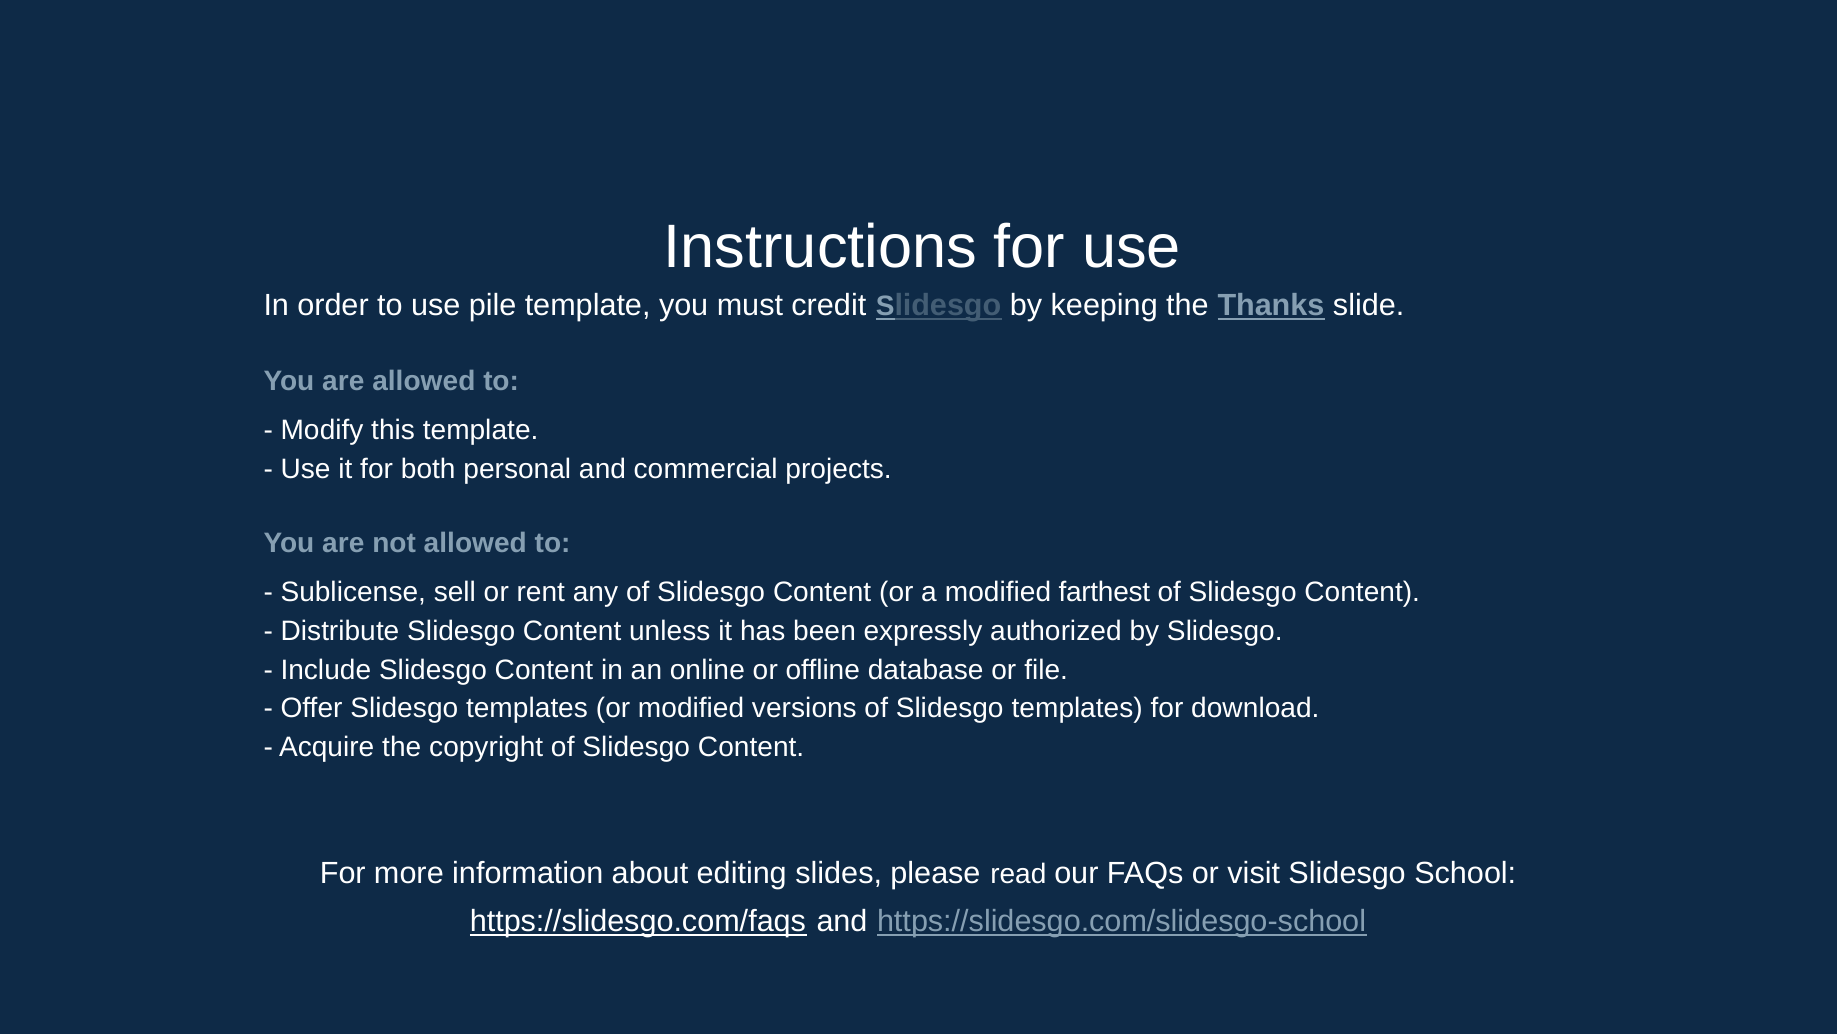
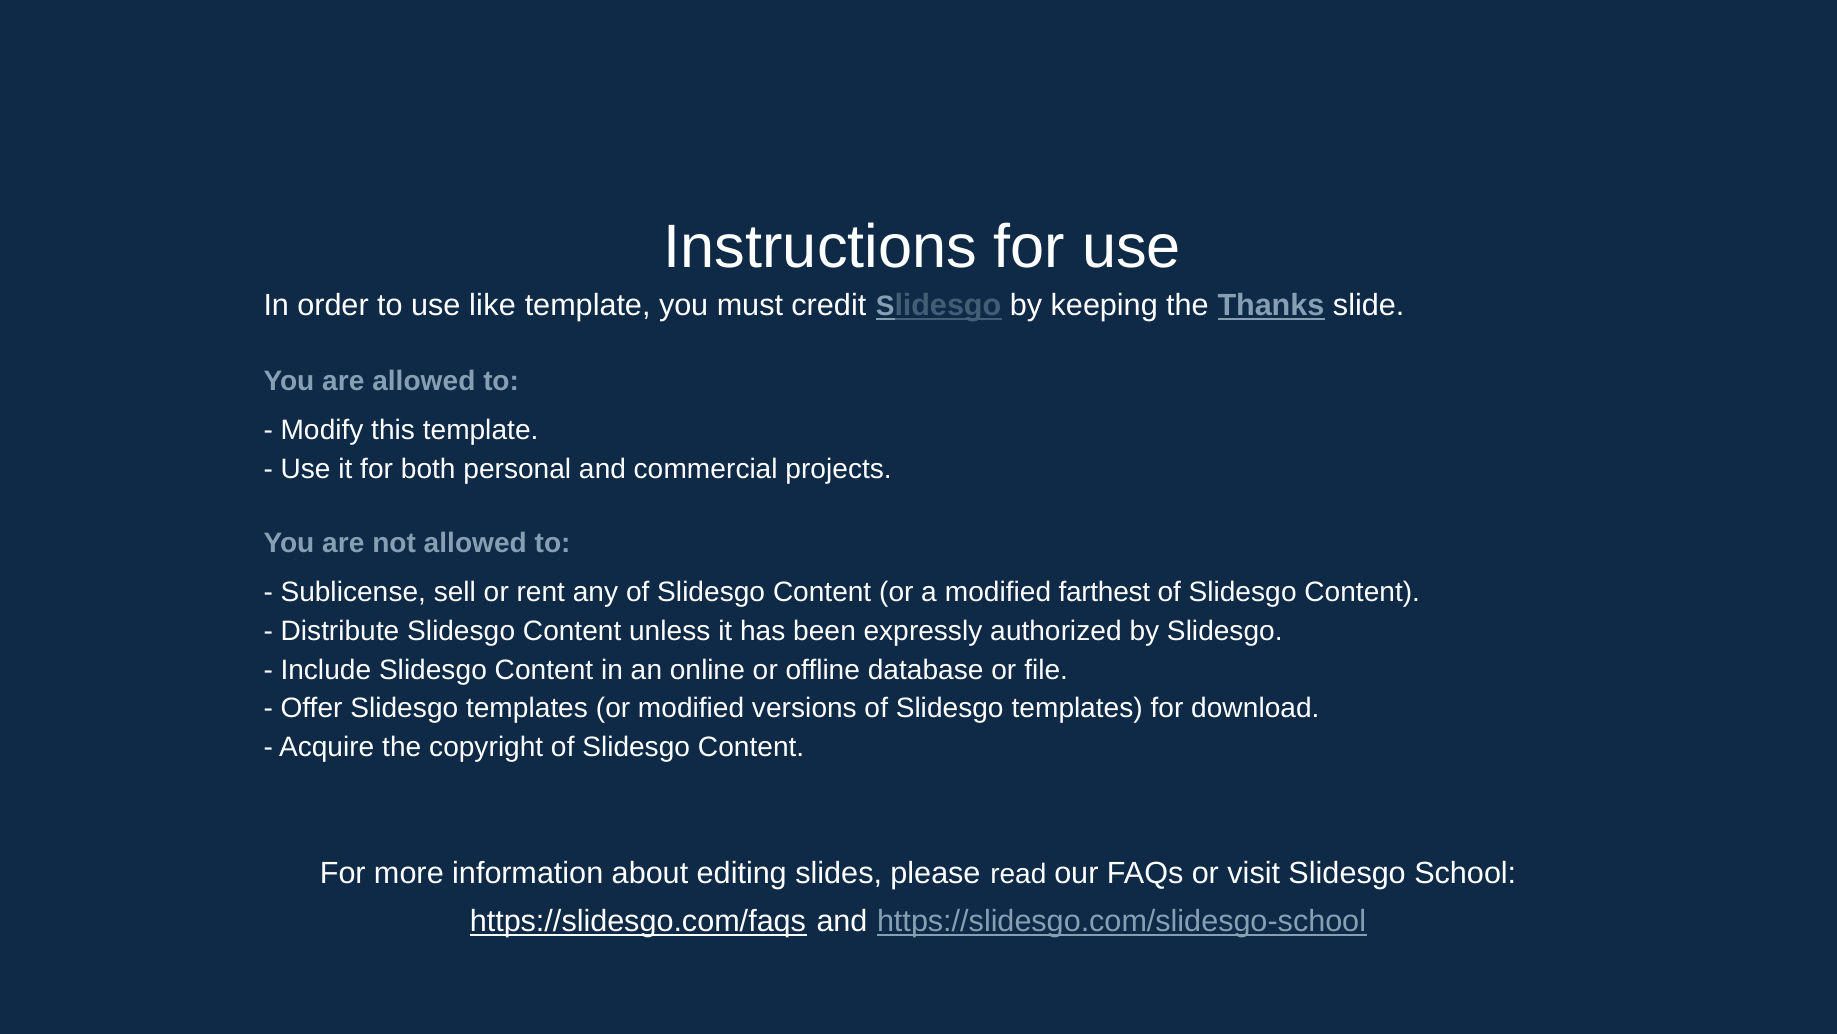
pile: pile -> like
